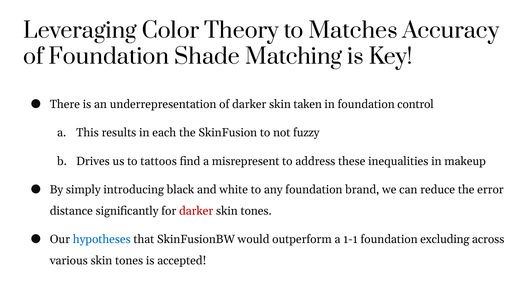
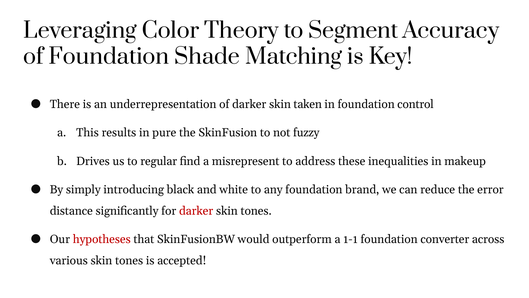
Matches: Matches -> Segment
each: each -> pure
tattoos: tattoos -> regular
hypotheses colour: blue -> red
excluding: excluding -> converter
